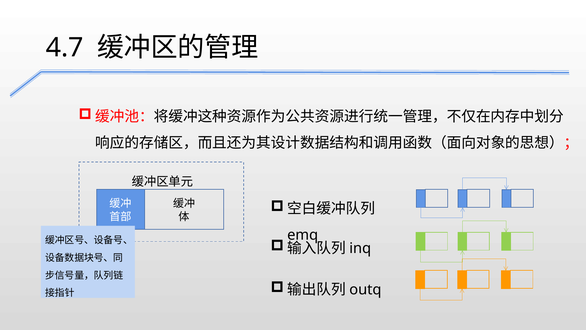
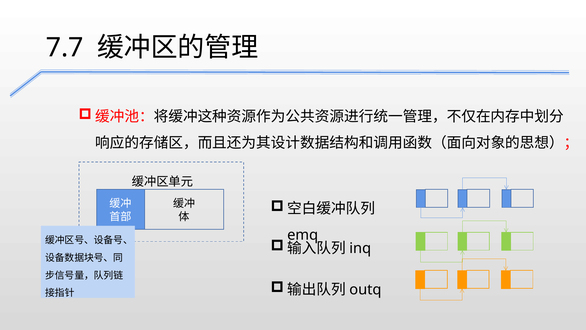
4.7: 4.7 -> 7.7
